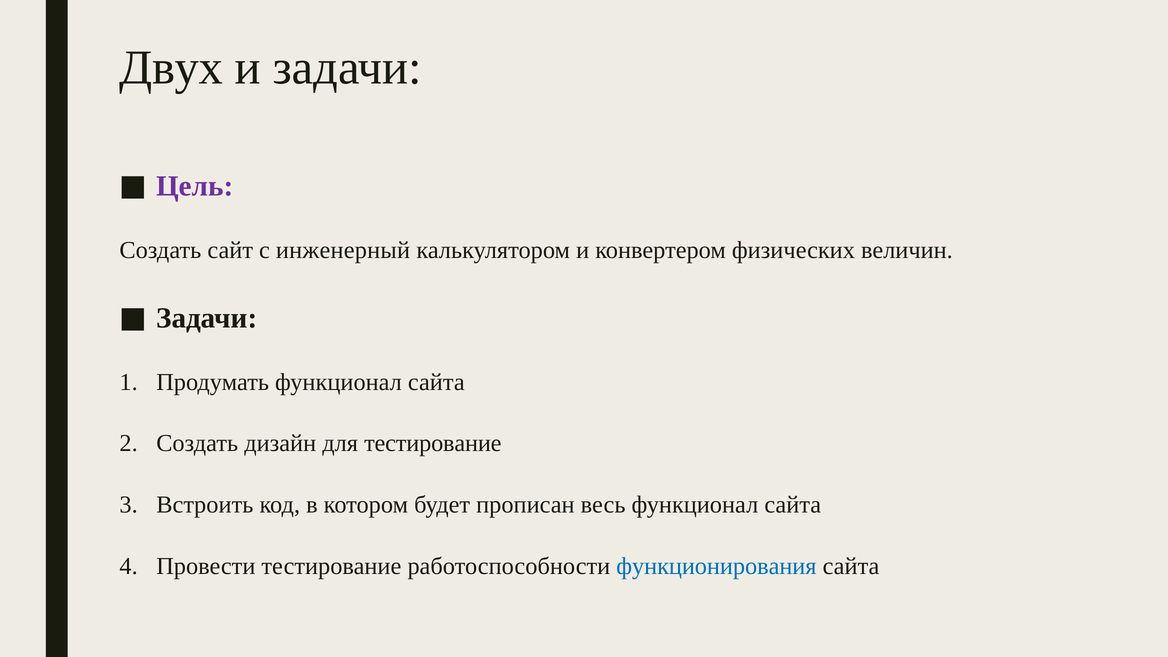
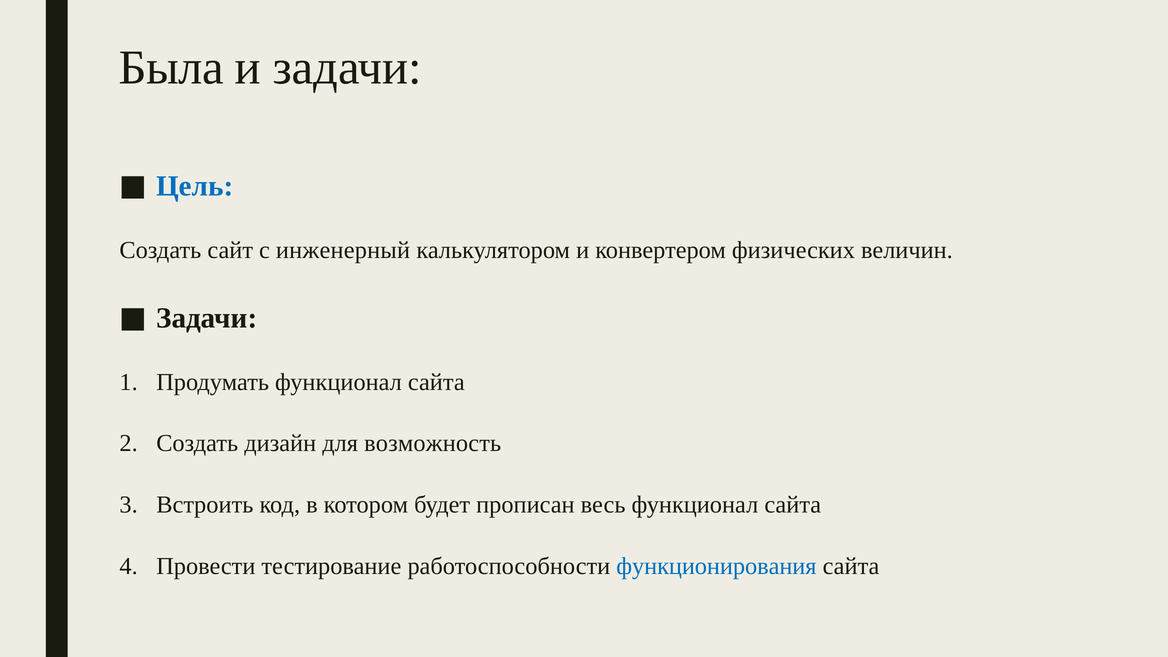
Двух: Двух -> Была
Цель colour: purple -> blue
для тестирование: тестирование -> возможность
